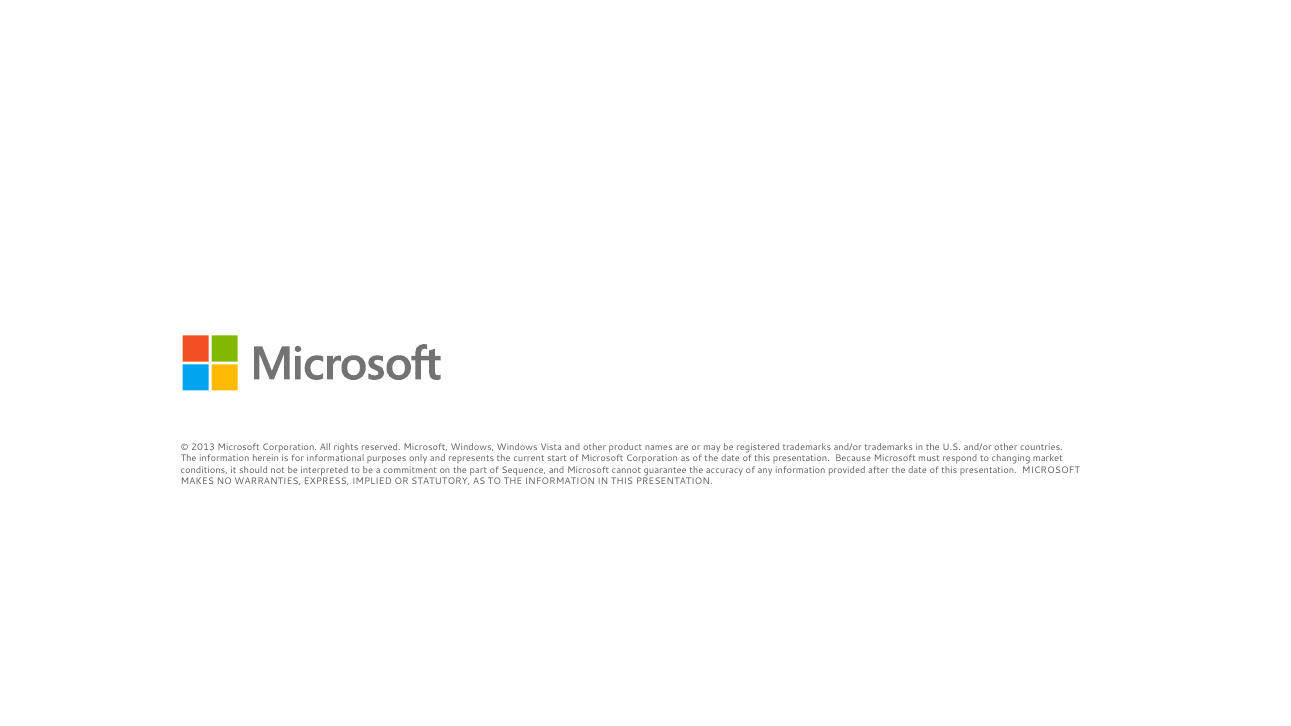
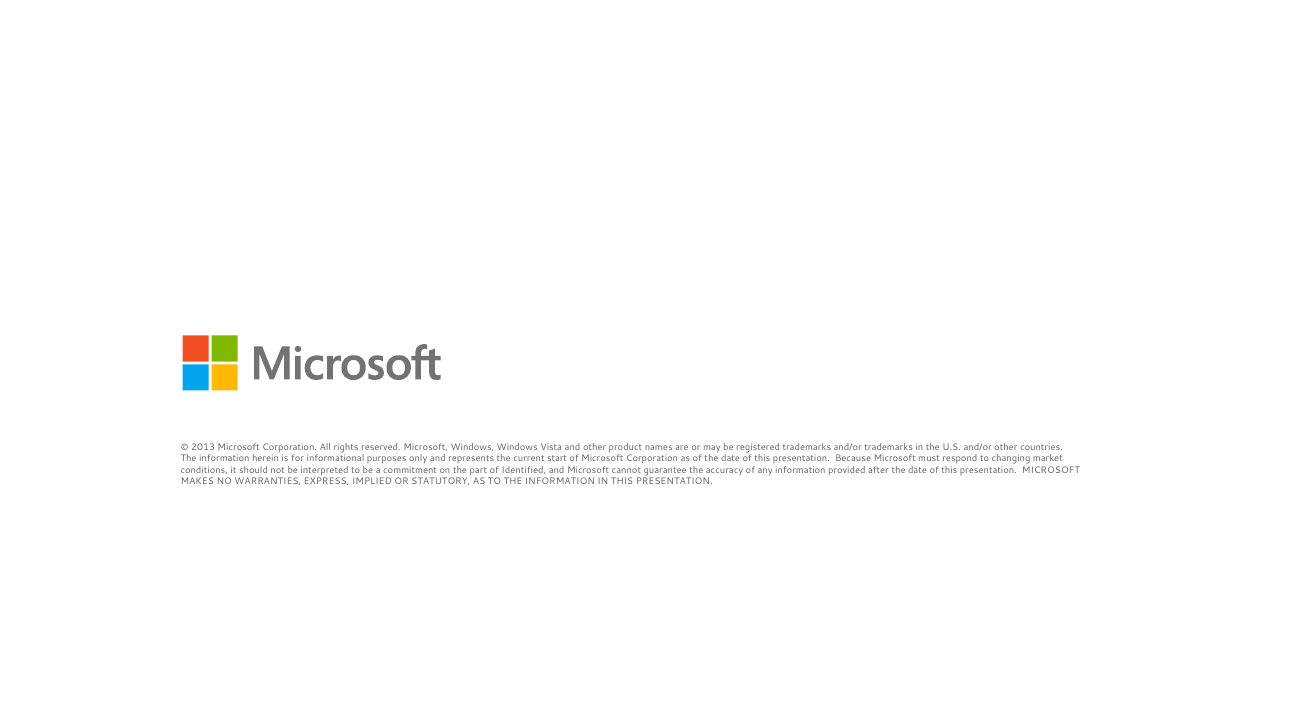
Sequence: Sequence -> Identified
